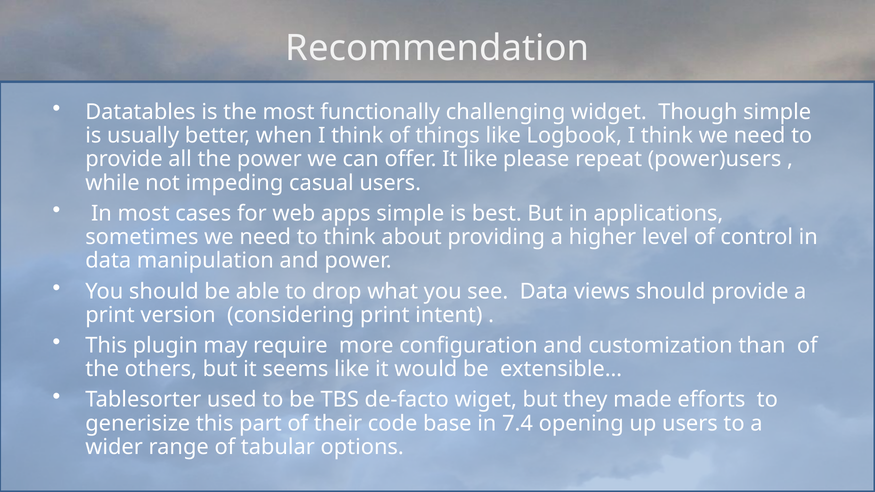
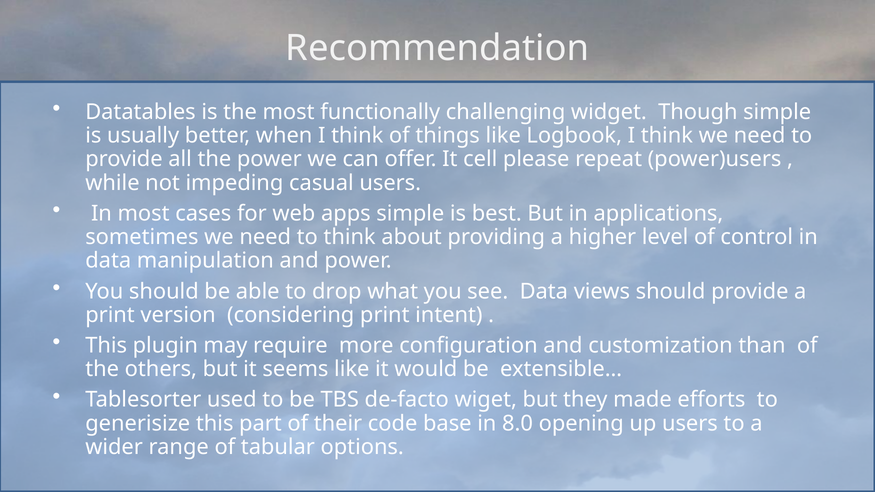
It like: like -> cell
7.4: 7.4 -> 8.0
